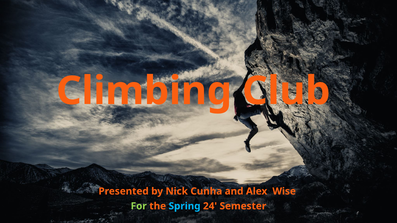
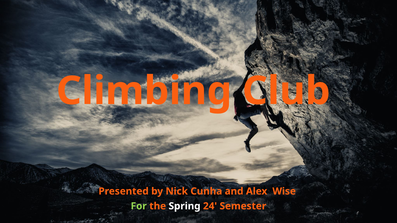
Spring colour: light blue -> white
